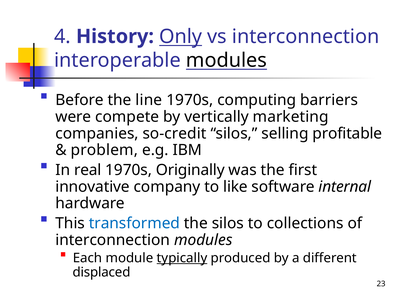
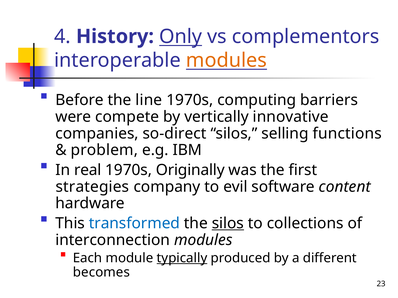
vs interconnection: interconnection -> complementors
modules at (226, 60) colour: black -> orange
marketing: marketing -> innovative
so-credit: so-credit -> so-direct
profitable: profitable -> functions
innovative: innovative -> strategies
like: like -> evil
internal: internal -> content
silos at (228, 224) underline: none -> present
displaced: displaced -> becomes
